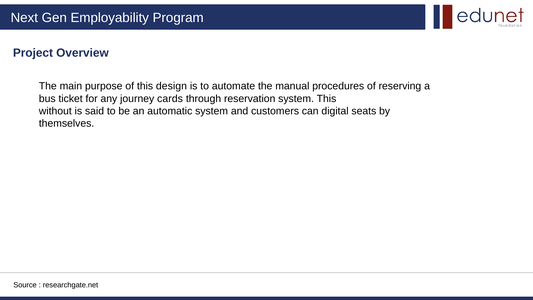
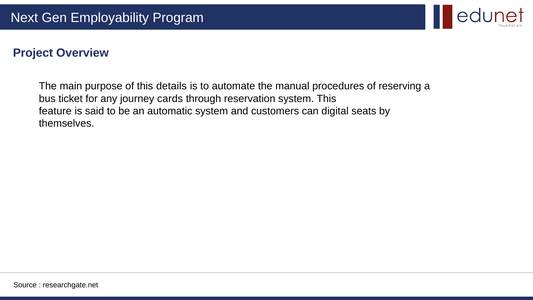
design: design -> details
without: without -> feature
